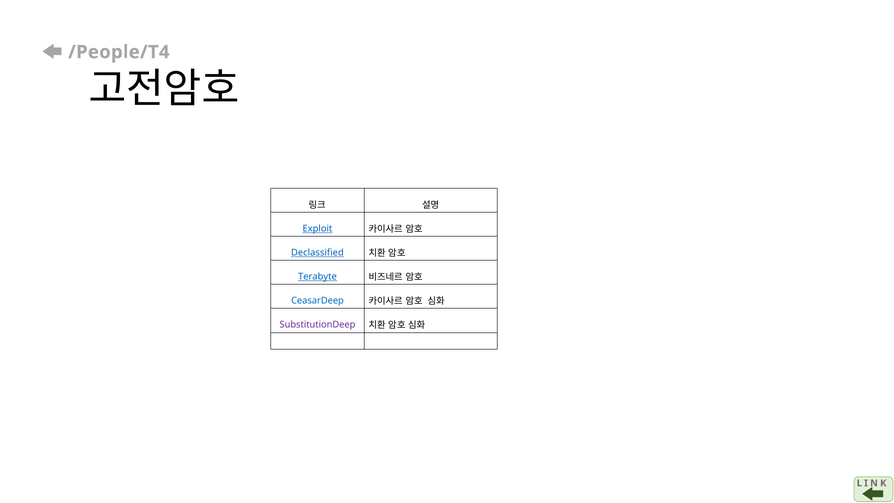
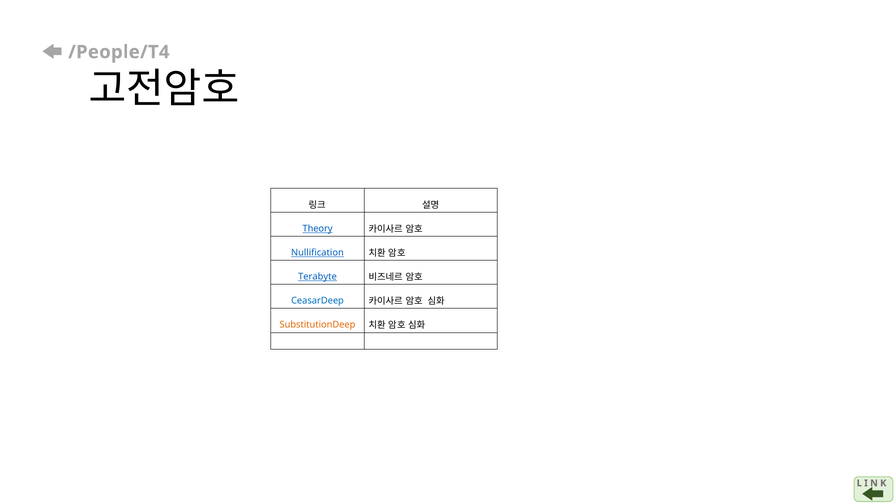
Exploit: Exploit -> Theory
Declassified: Declassified -> Nullification
SubstitutionDeep colour: purple -> orange
